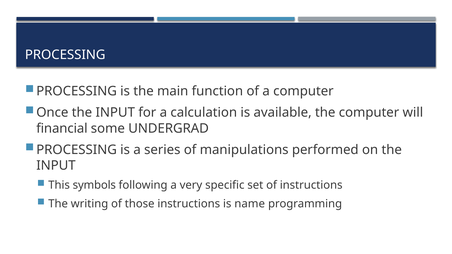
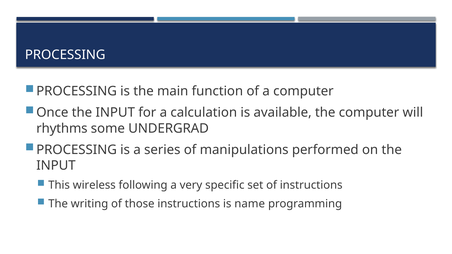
financial: financial -> rhythms
symbols: symbols -> wireless
